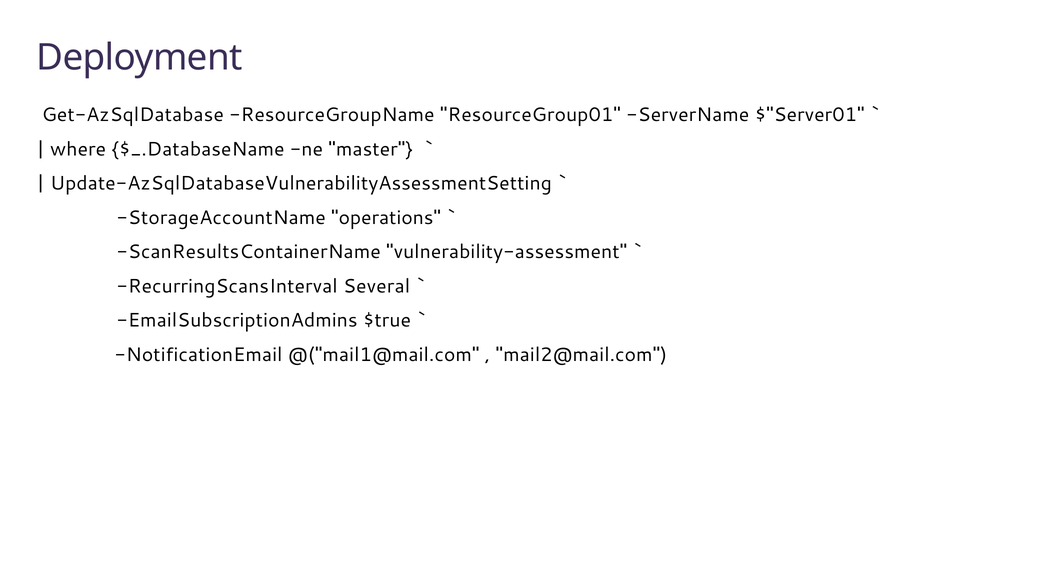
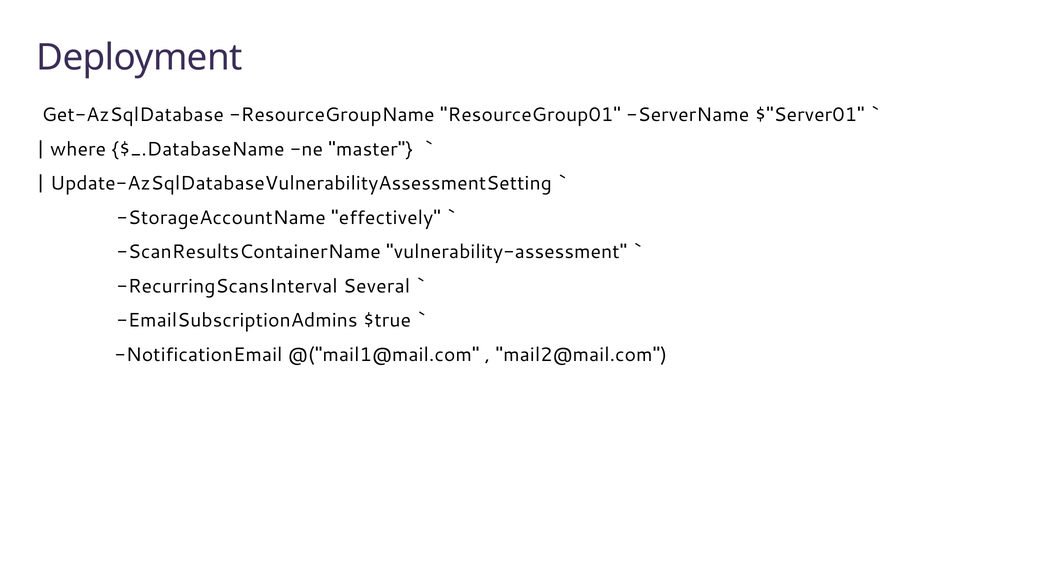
operations: operations -> effectively
